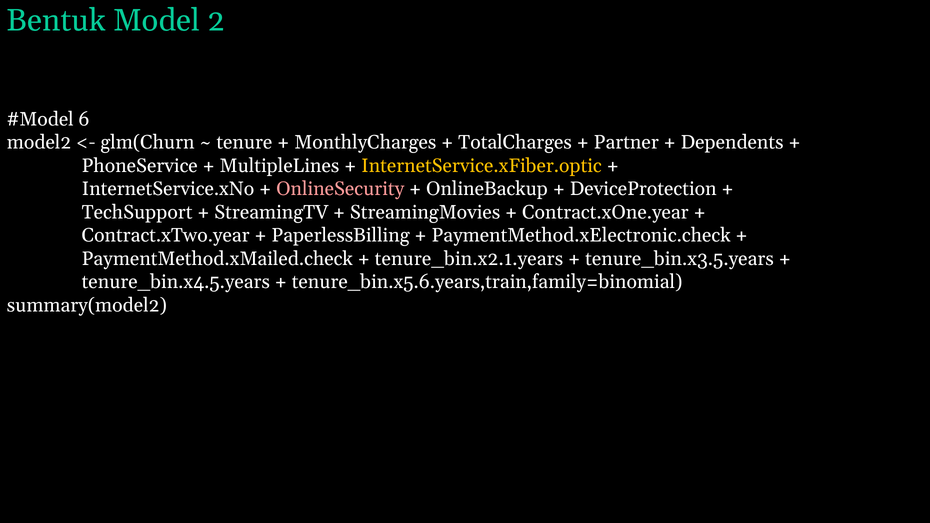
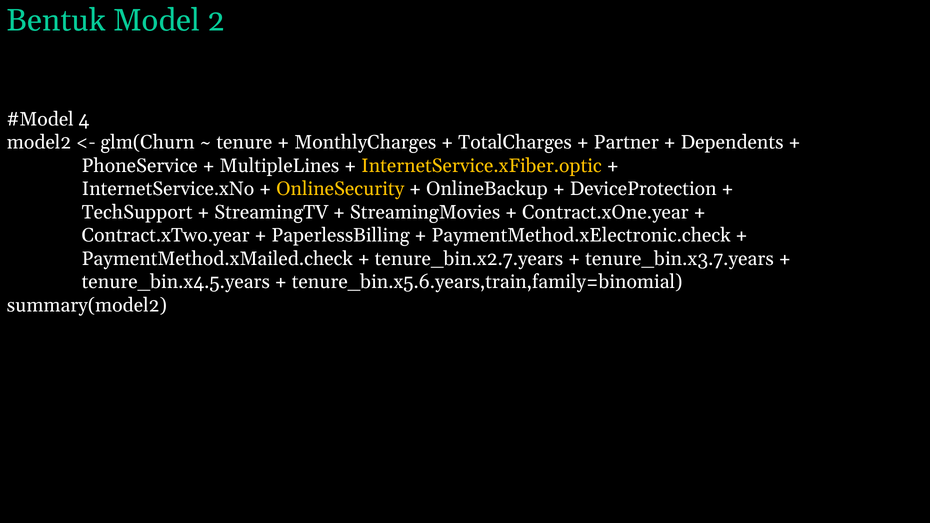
6: 6 -> 4
OnlineSecurity colour: pink -> yellow
tenure_bin.x2.1.years: tenure_bin.x2.1.years -> tenure_bin.x2.7.years
tenure_bin.x3.5.years: tenure_bin.x3.5.years -> tenure_bin.x3.7.years
